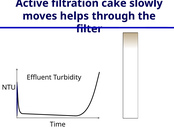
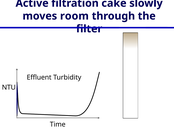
helps: helps -> room
